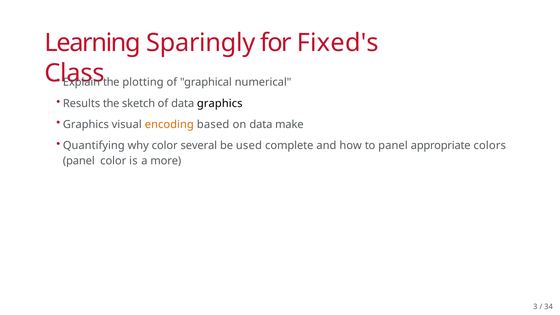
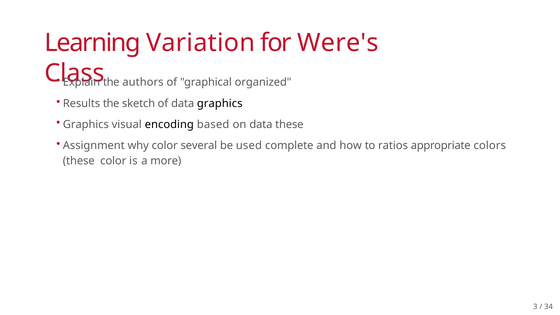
Sparingly: Sparingly -> Variation
Fixed's: Fixed's -> Were's
plotting: plotting -> authors
numerical: numerical -> organized
encoding colour: orange -> black
data make: make -> these
Quantifying: Quantifying -> Assignment
to panel: panel -> ratios
panel at (79, 161): panel -> these
